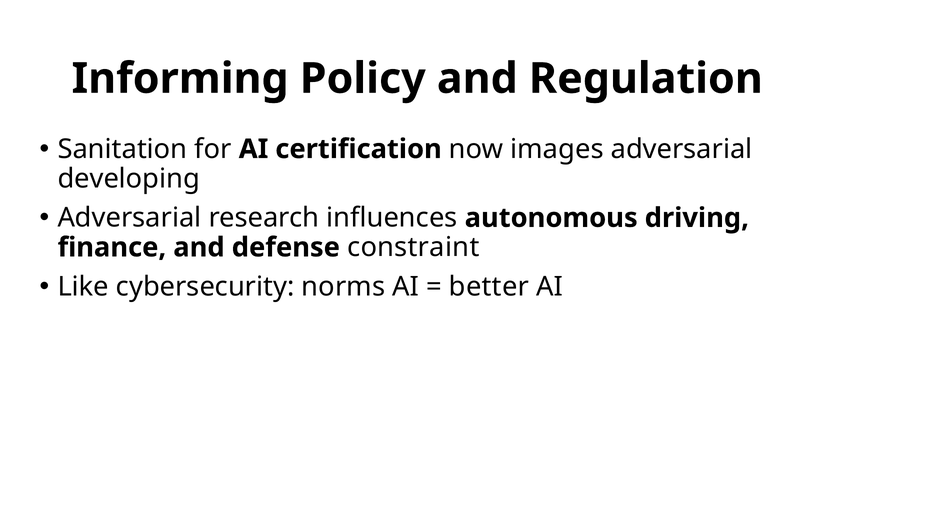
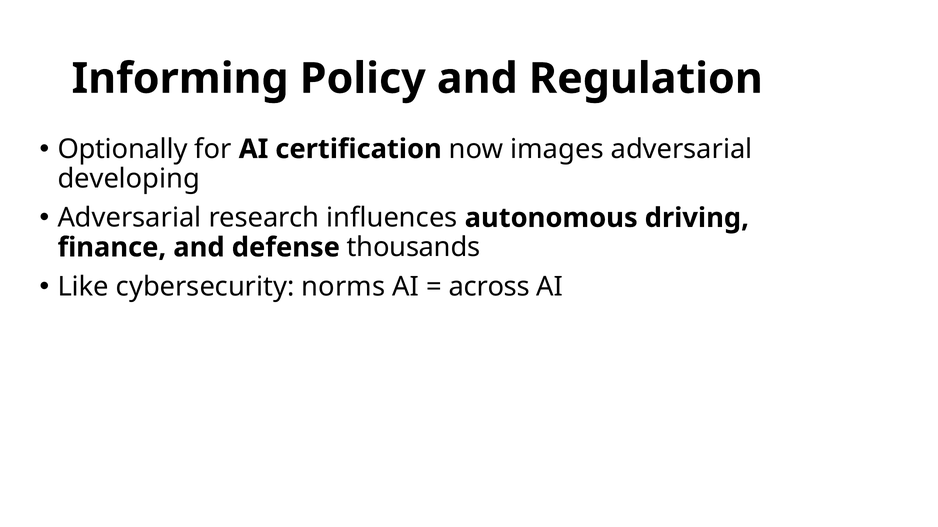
Sanitation: Sanitation -> Optionally
constraint: constraint -> thousands
better: better -> across
